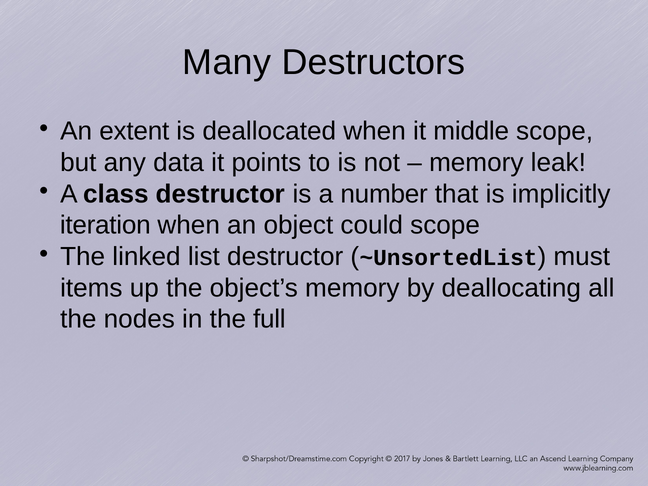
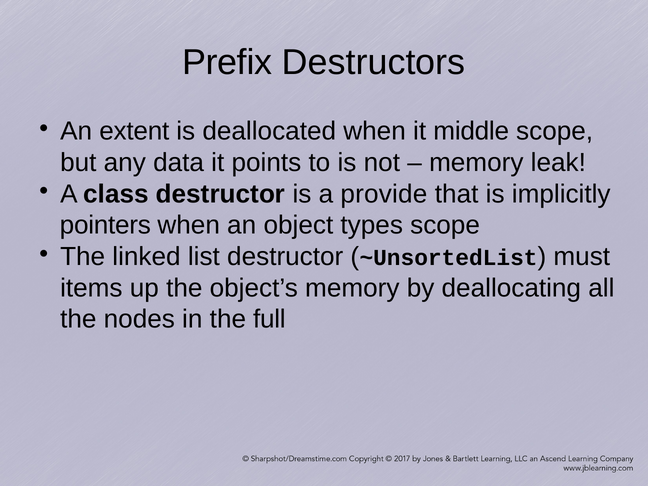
Many: Many -> Prefix
number: number -> provide
iteration: iteration -> pointers
could: could -> types
